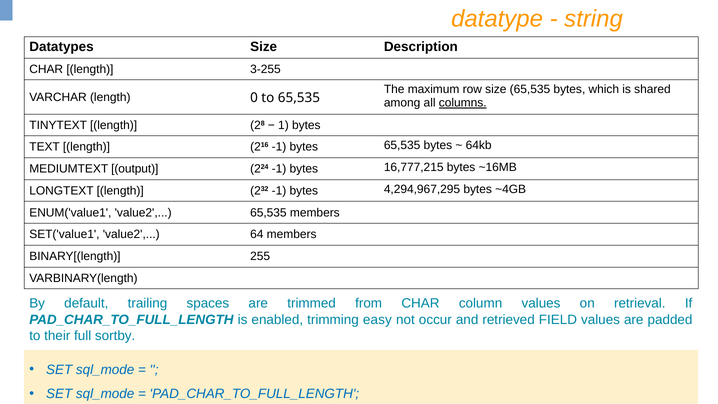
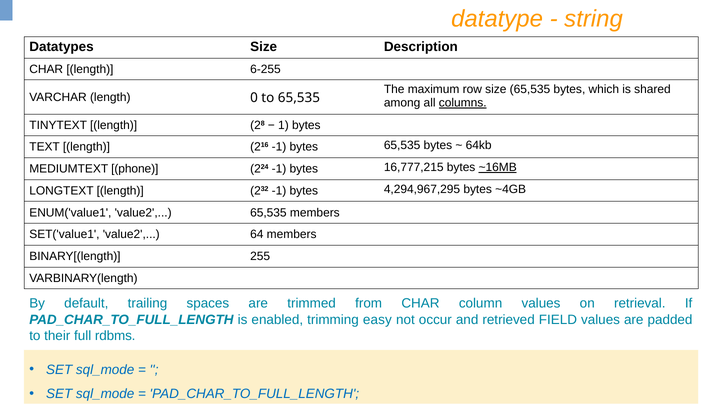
3-255: 3-255 -> 6-255
output: output -> phone
~16MB underline: none -> present
sortby: sortby -> rdbms
